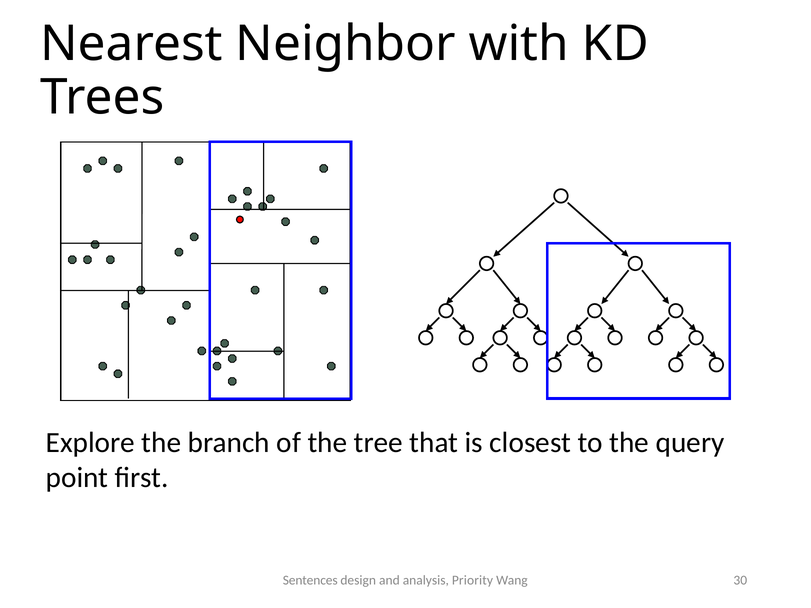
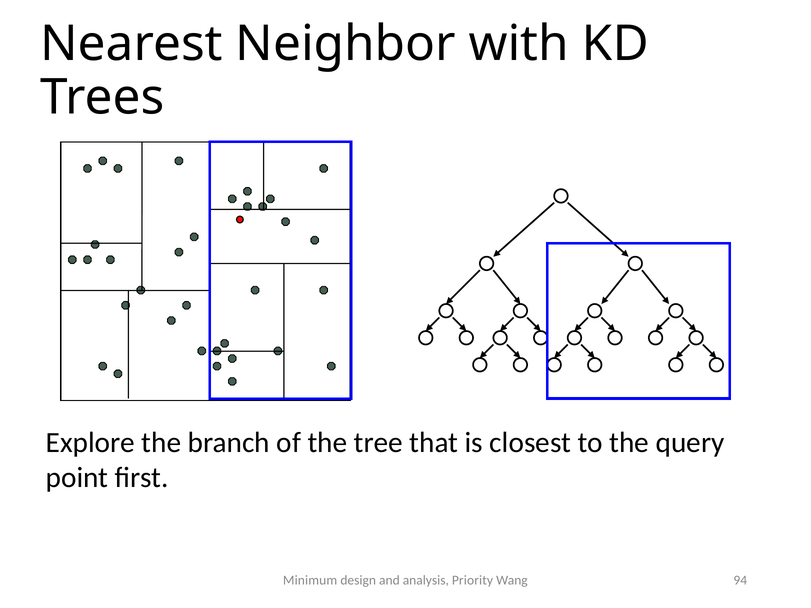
Sentences: Sentences -> Minimum
30: 30 -> 94
